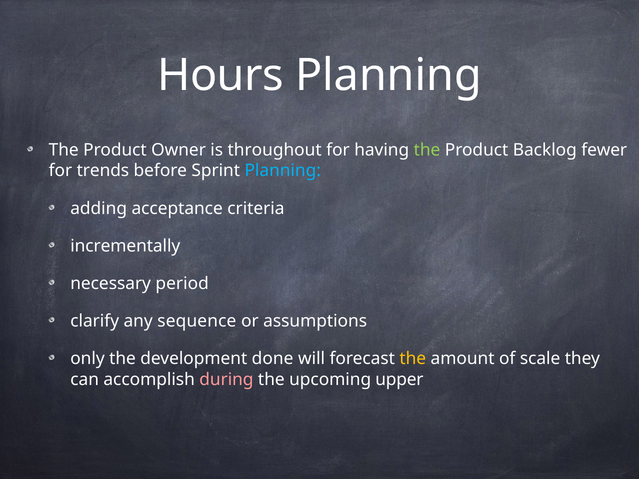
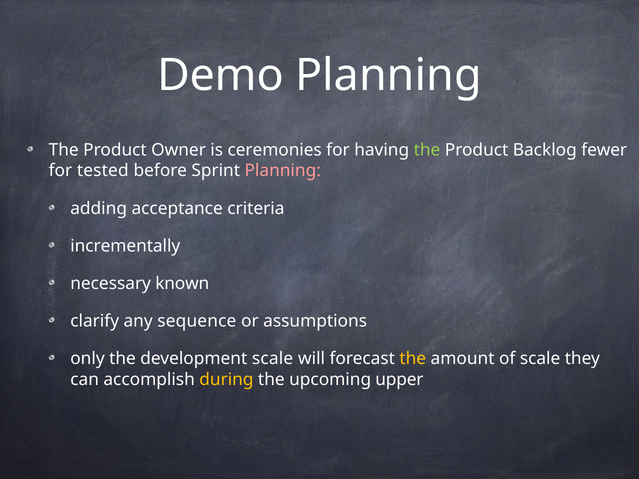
Hours: Hours -> Demo
throughout: throughout -> ceremonies
trends: trends -> tested
Planning at (283, 171) colour: light blue -> pink
period: period -> known
development done: done -> scale
during colour: pink -> yellow
